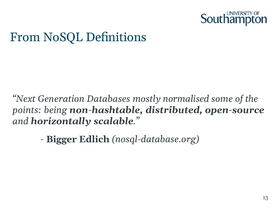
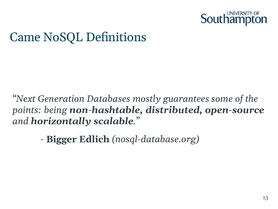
From: From -> Came
normalised: normalised -> guarantees
